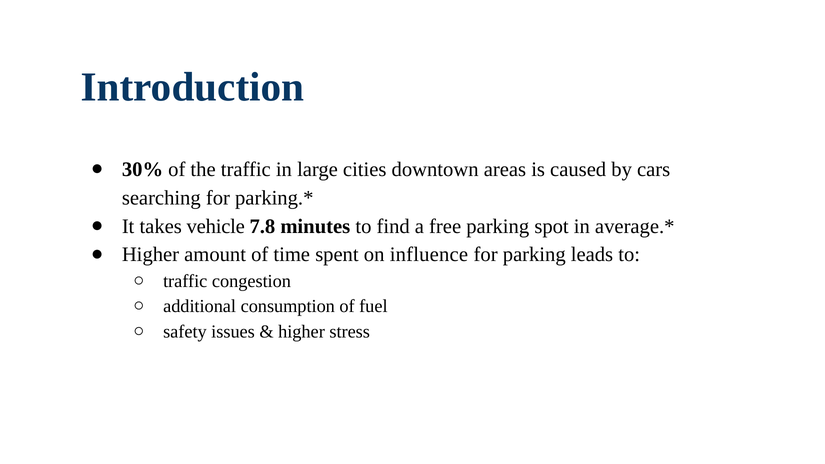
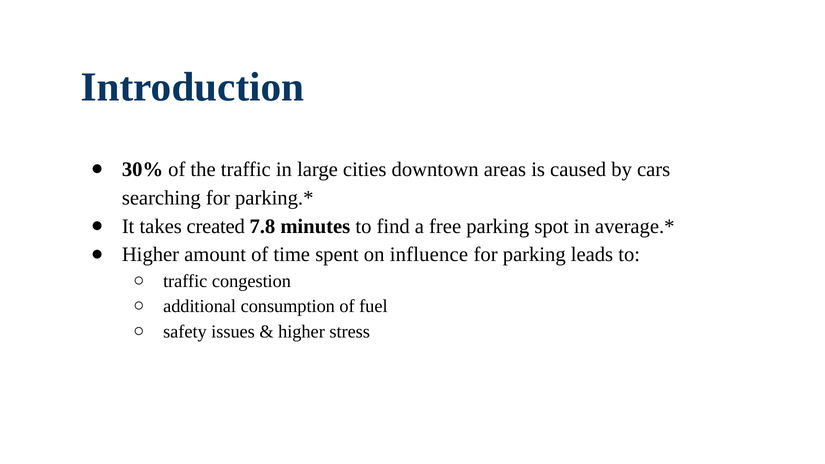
vehicle: vehicle -> created
